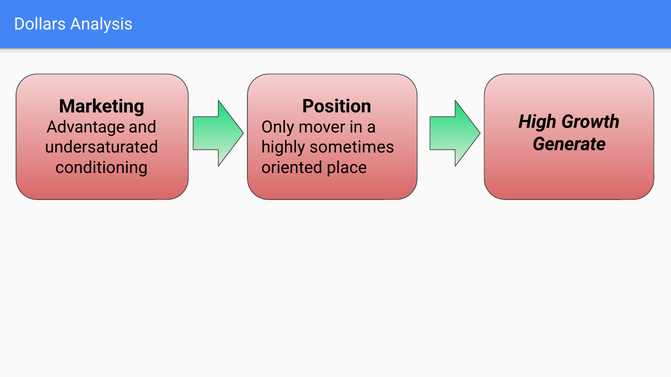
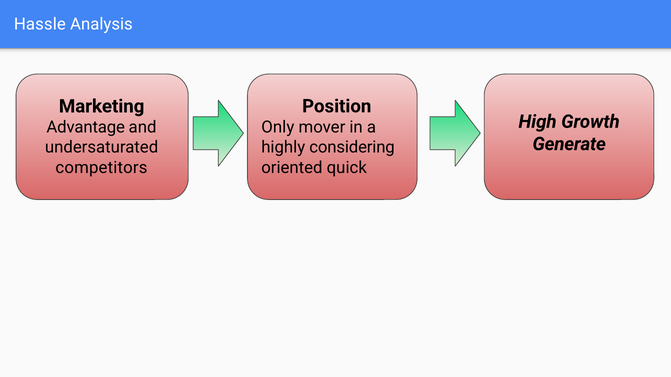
Dollars: Dollars -> Hassle
sometimes: sometimes -> considering
conditioning: conditioning -> competitors
place: place -> quick
